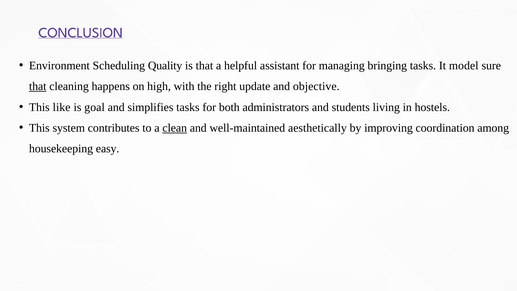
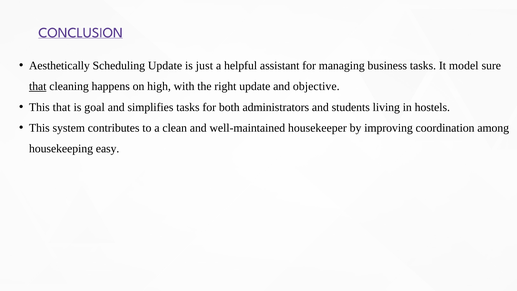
Environment: Environment -> Aesthetically
Scheduling Quality: Quality -> Update
is that: that -> just
bringing: bringing -> business
This like: like -> that
clean underline: present -> none
aesthetically: aesthetically -> housekeeper
